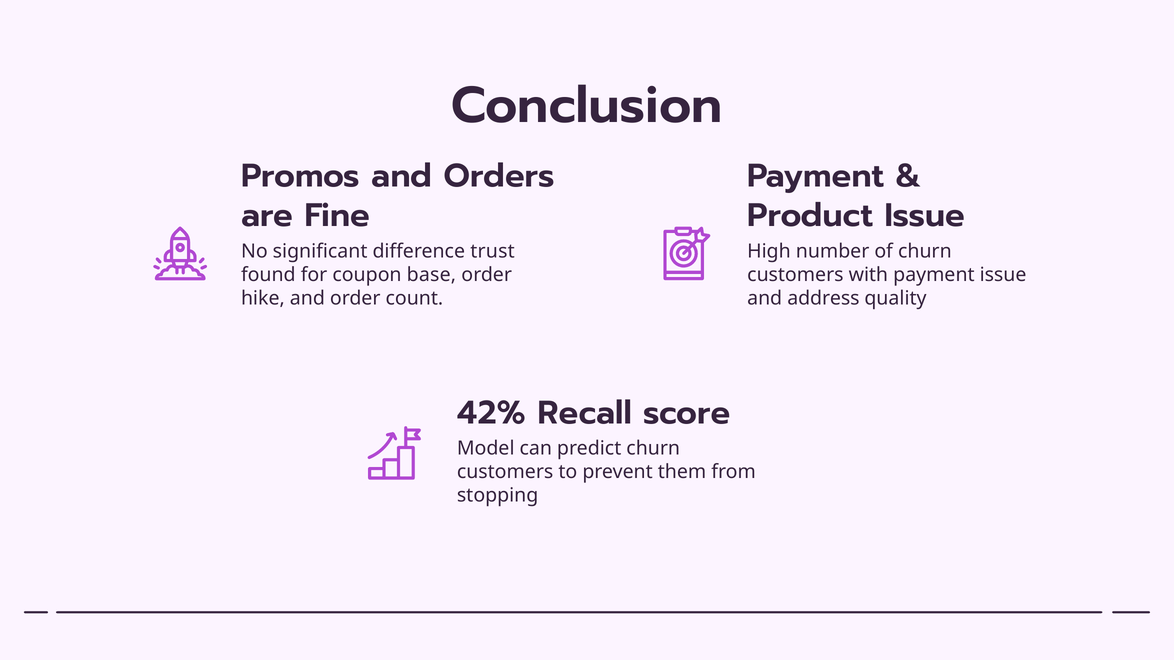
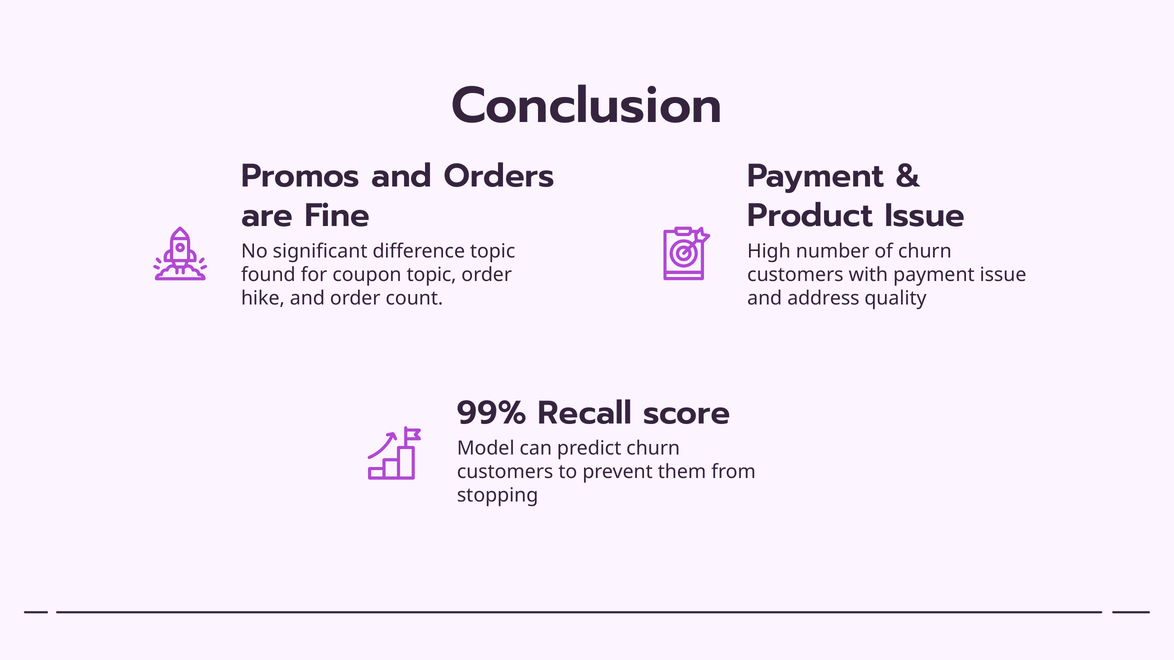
difference trust: trust -> topic
coupon base: base -> topic
42%: 42% -> 99%
